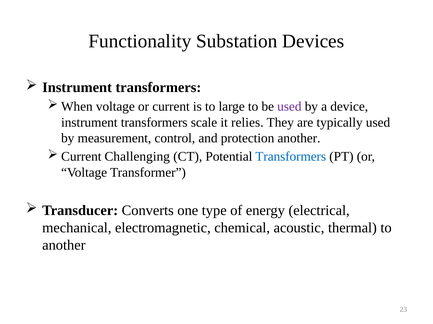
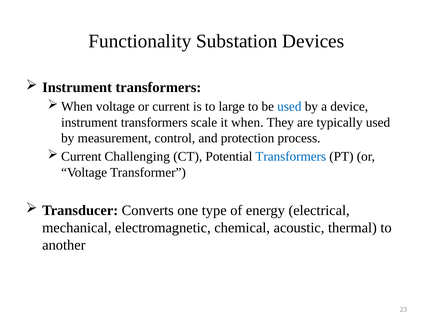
used at (289, 107) colour: purple -> blue
relies: relies -> when
protection another: another -> process
